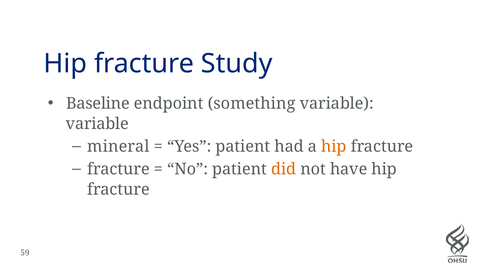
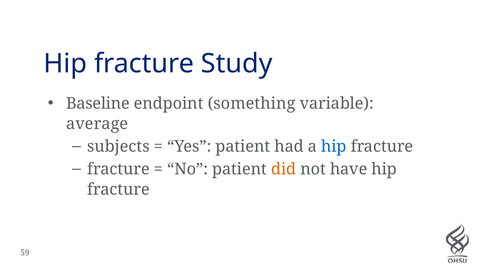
variable at (97, 124): variable -> average
mineral: mineral -> subjects
hip at (334, 146) colour: orange -> blue
